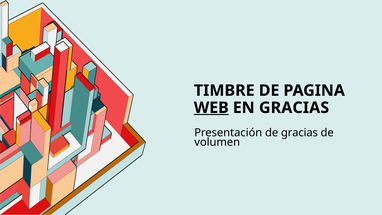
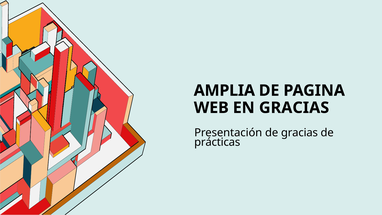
TIMBRE: TIMBRE -> AMPLIA
WEB underline: present -> none
volumen: volumen -> prácticas
